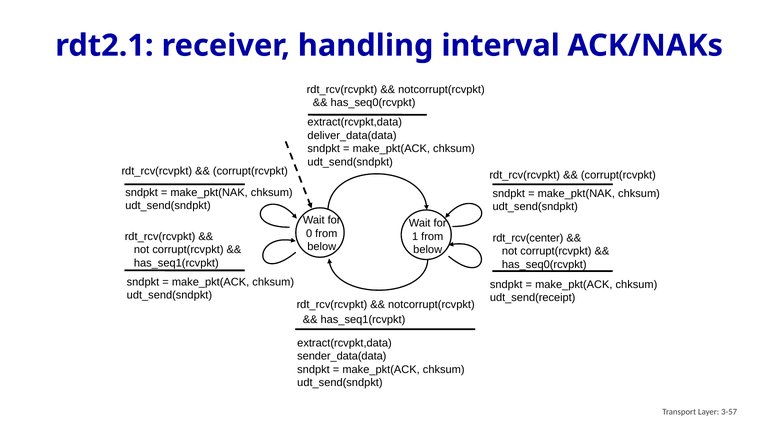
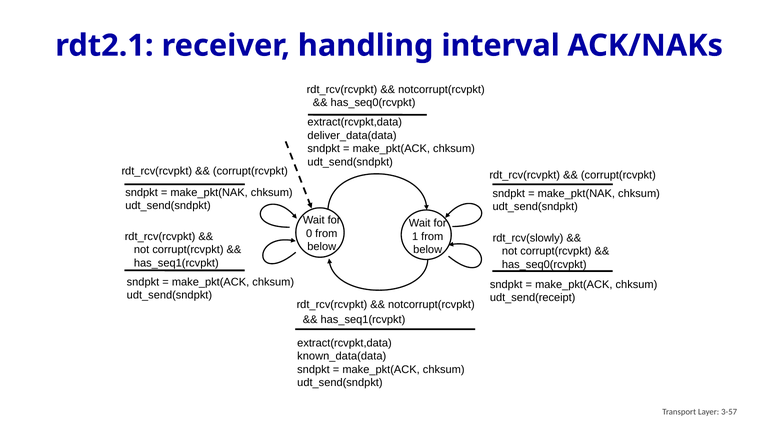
rdt_rcv(center: rdt_rcv(center -> rdt_rcv(slowly
sender_data(data: sender_data(data -> known_data(data
